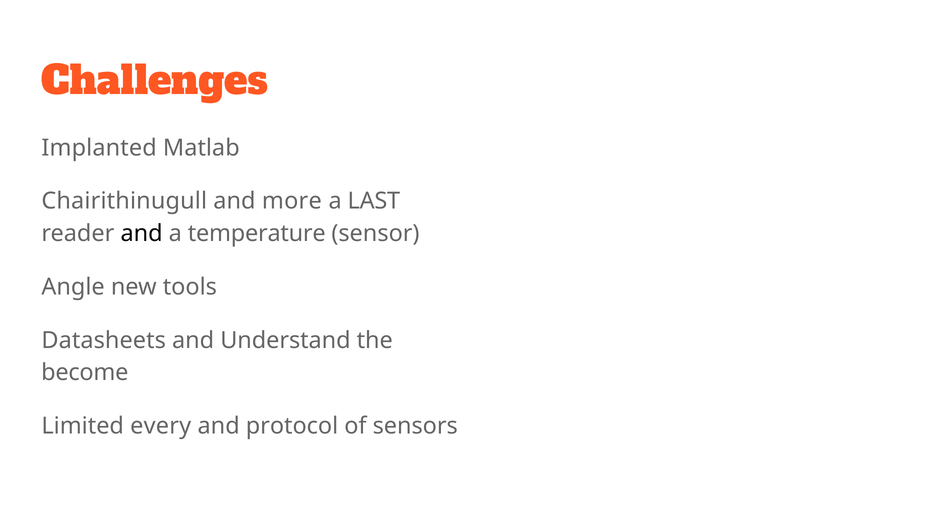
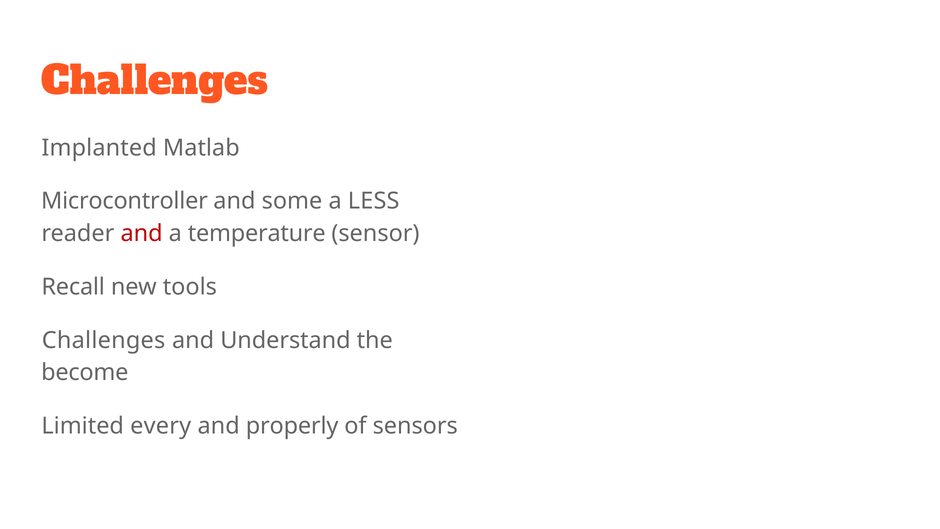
Chairithinugull: Chairithinugull -> Microcontroller
more: more -> some
LAST: LAST -> LESS
and at (142, 234) colour: black -> red
Angle: Angle -> Recall
Datasheets at (104, 340): Datasheets -> Challenges
protocol: protocol -> properly
